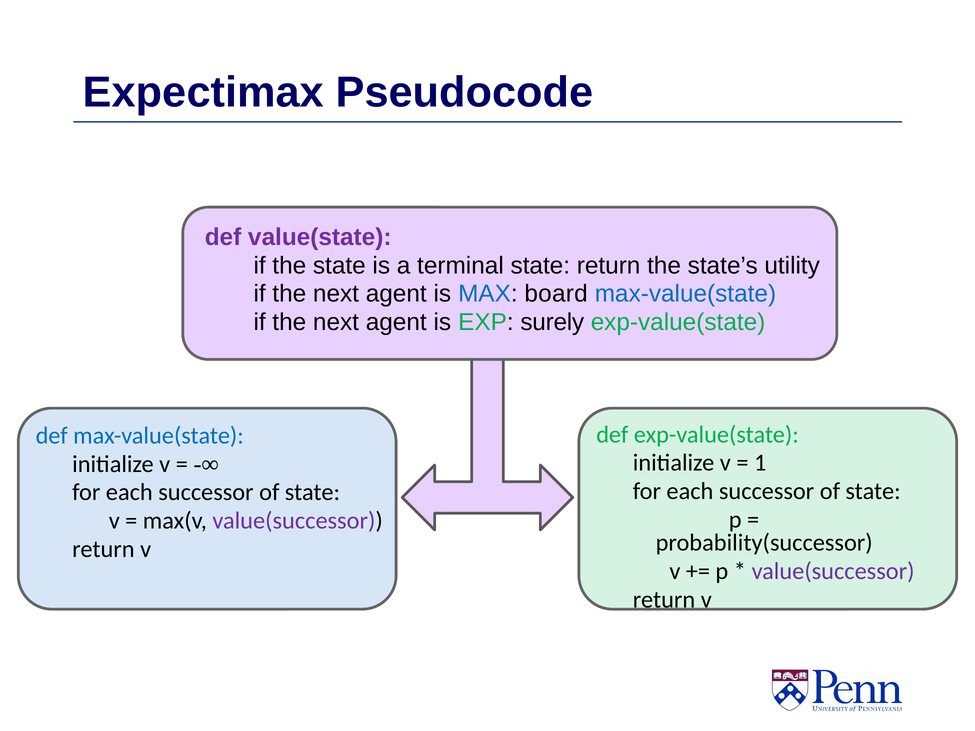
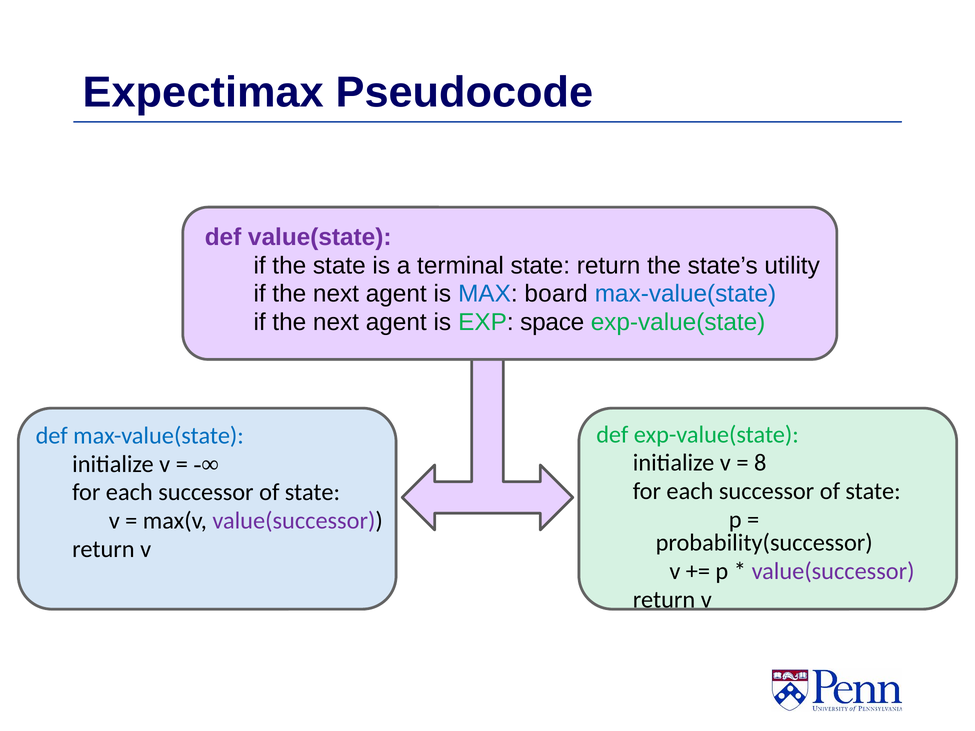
surely: surely -> space
1: 1 -> 8
